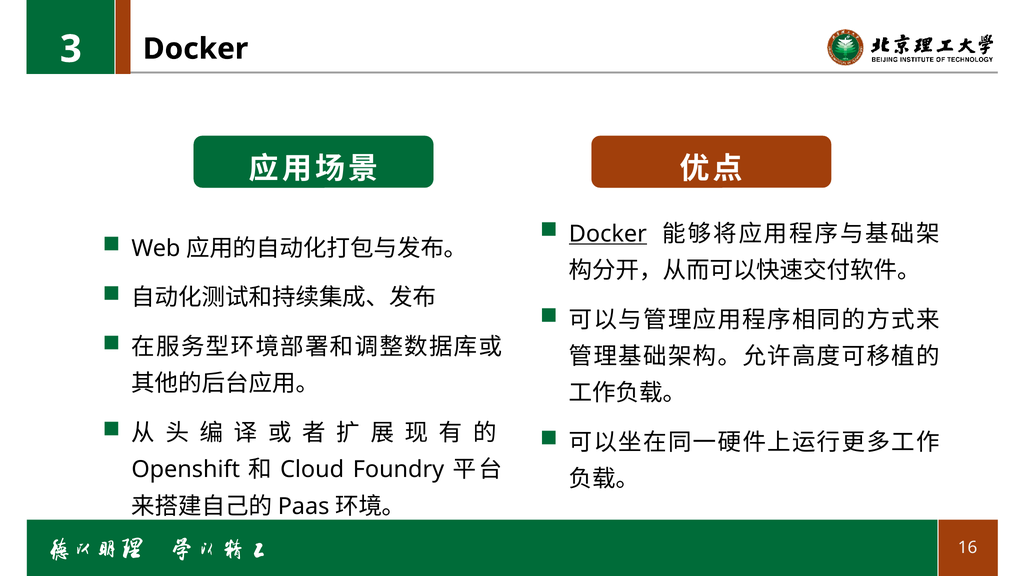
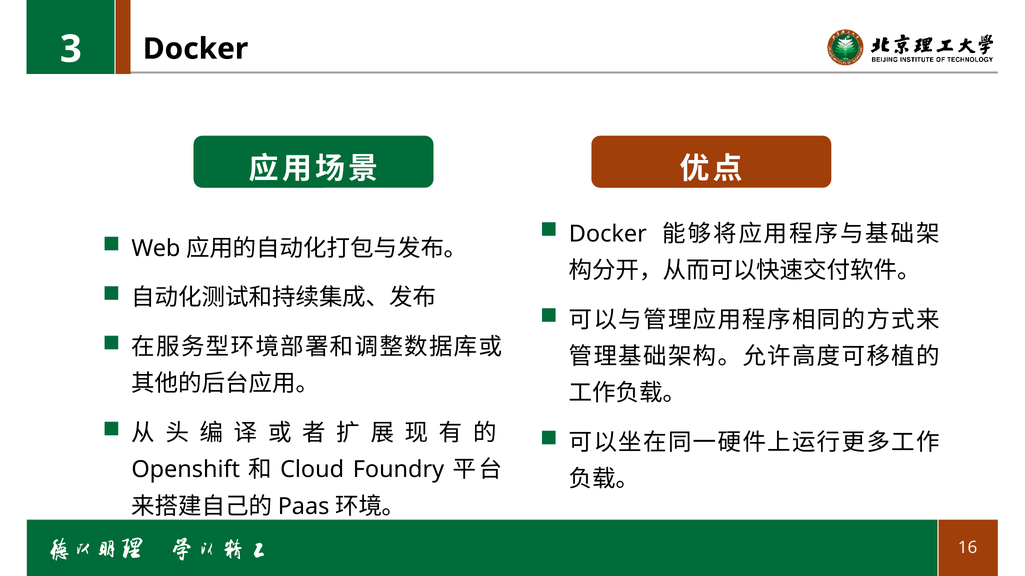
Docker at (608, 234) underline: present -> none
